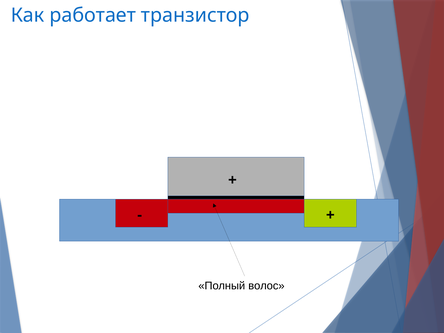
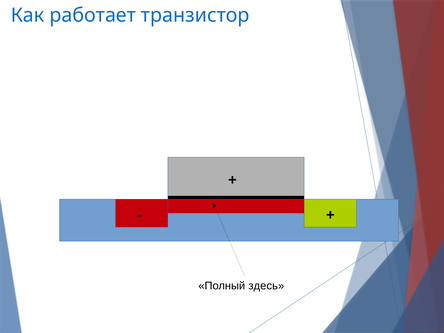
волос: волос -> здесь
